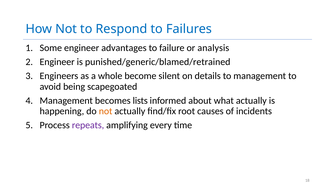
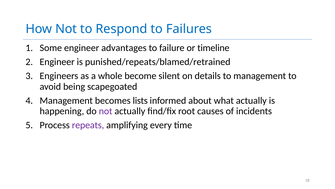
analysis: analysis -> timeline
punished/generic/blamed/retrained: punished/generic/blamed/retrained -> punished/repeats/blamed/retrained
not at (106, 111) colour: orange -> purple
